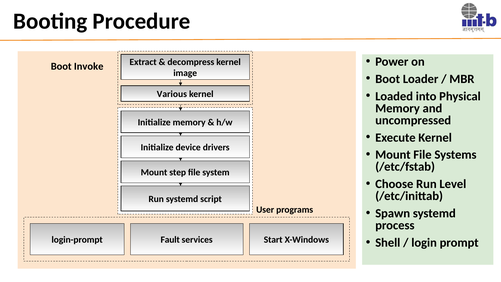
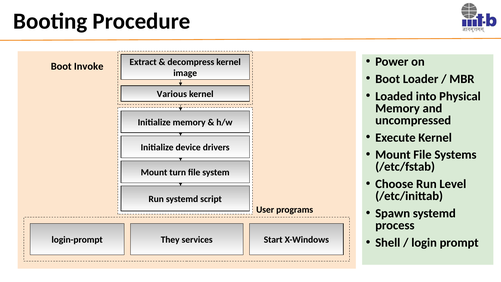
step: step -> turn
Fault: Fault -> They
